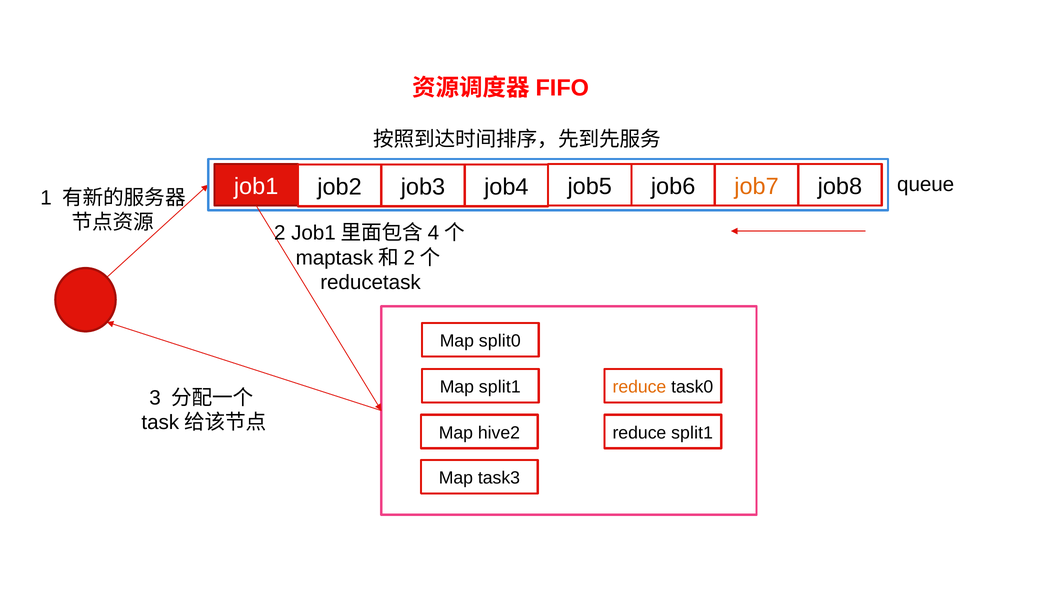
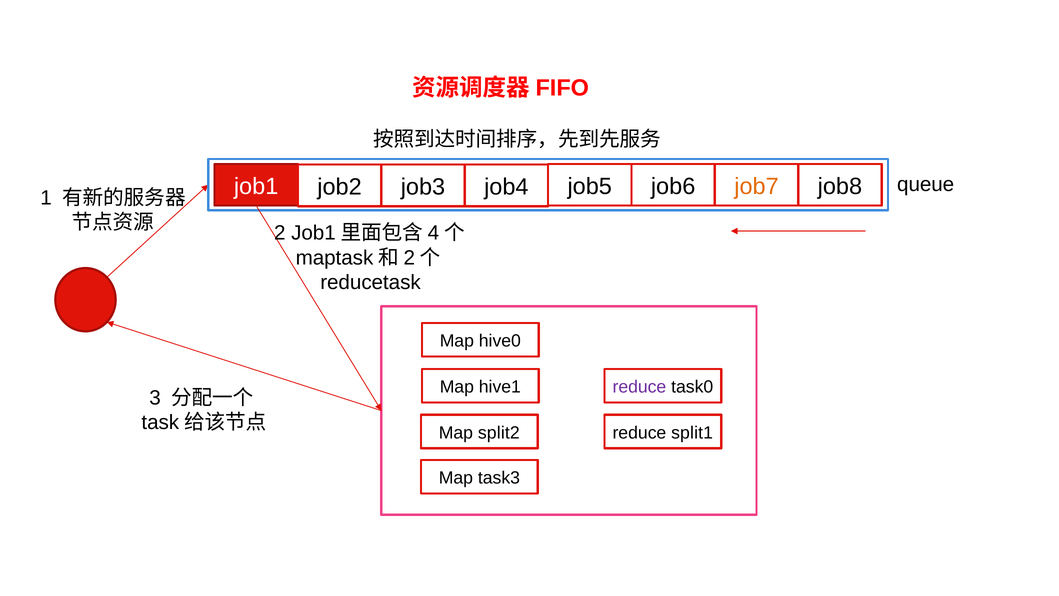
split0: split0 -> hive0
Map split1: split1 -> hive1
reduce at (639, 387) colour: orange -> purple
hive2: hive2 -> split2
